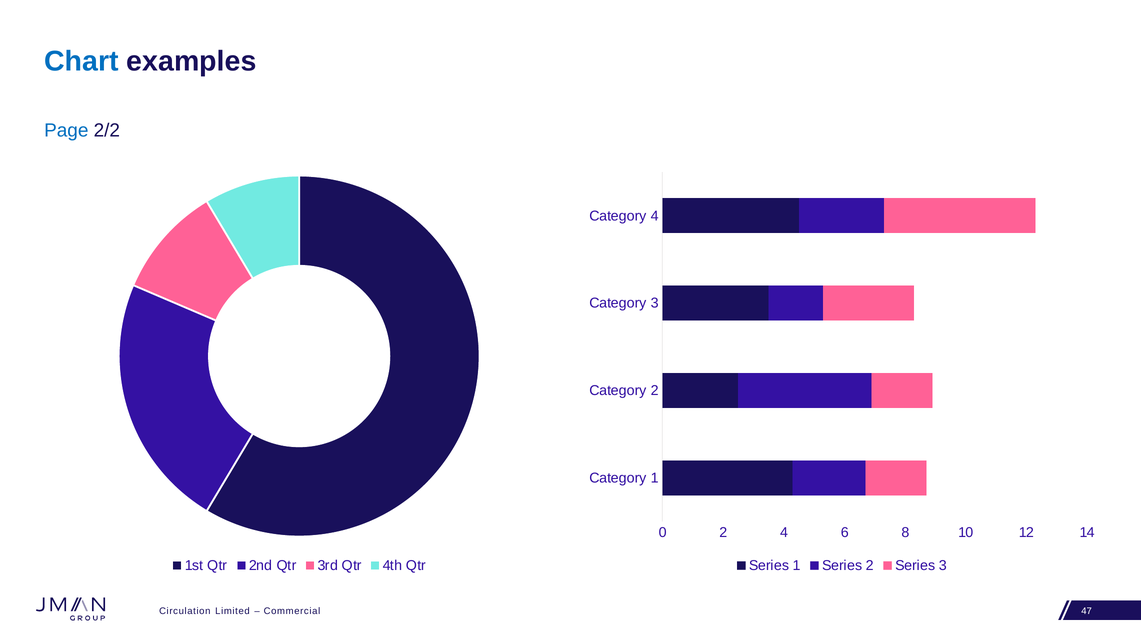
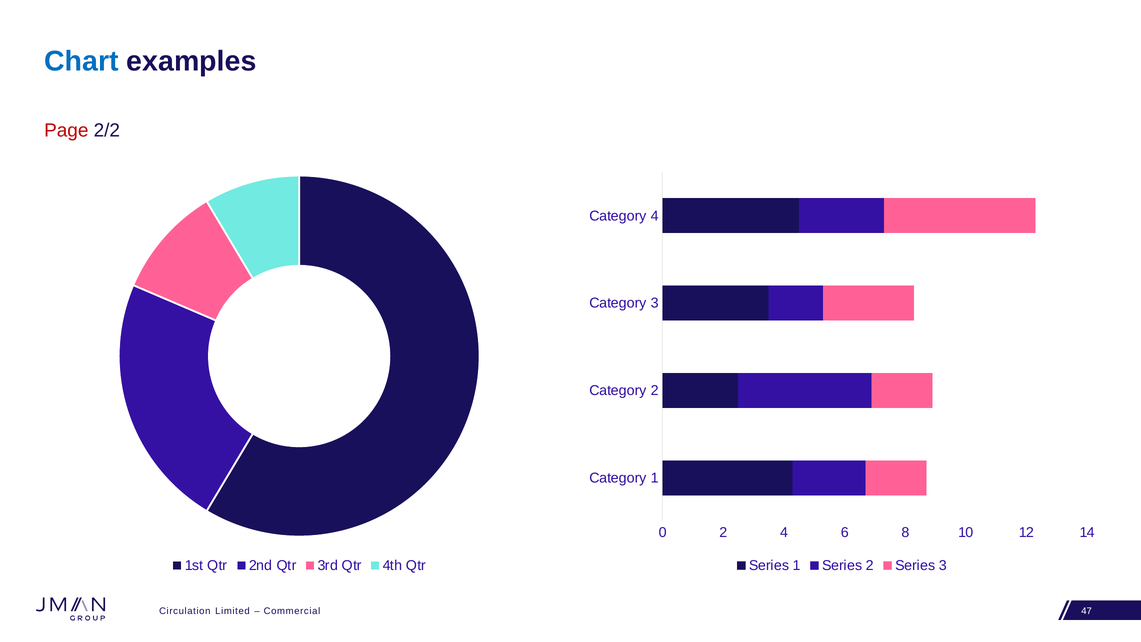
Page colour: blue -> red
